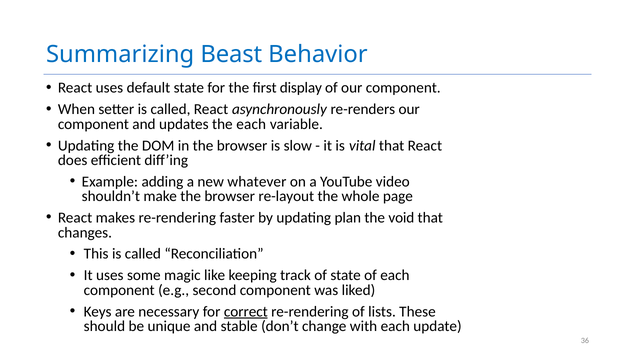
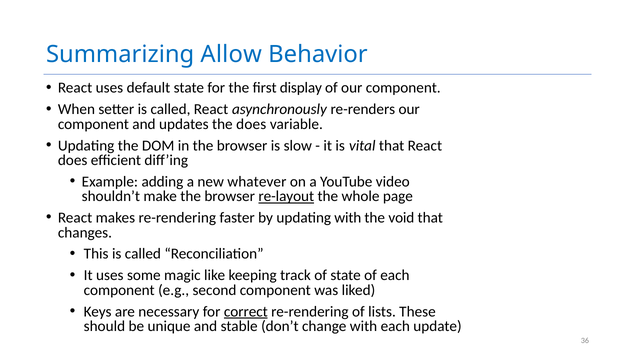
Beast: Beast -> Allow
the each: each -> does
re-layout underline: none -> present
updating plan: plan -> with
